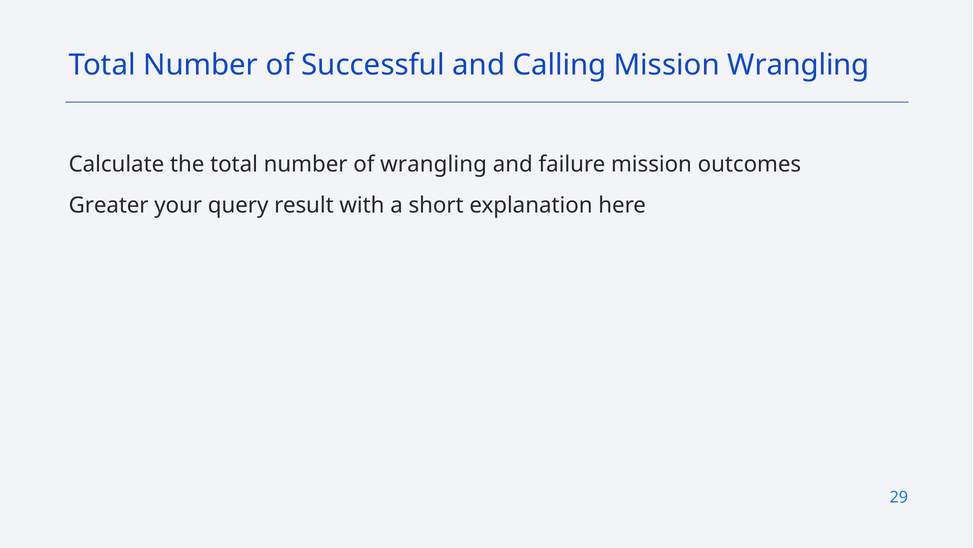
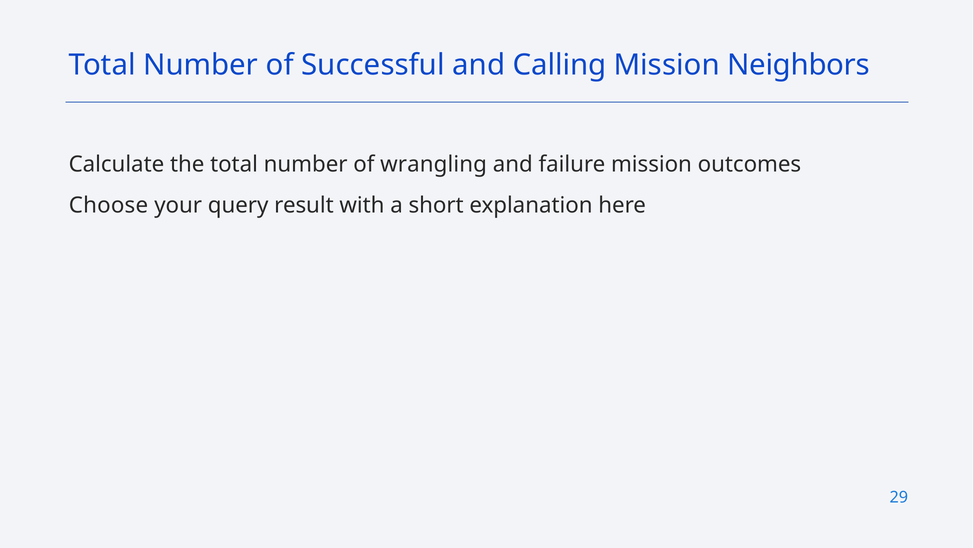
Mission Wrangling: Wrangling -> Neighbors
Greater: Greater -> Choose
